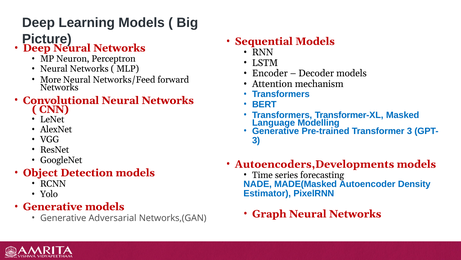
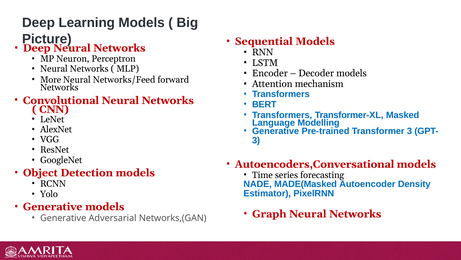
Autoencoders,Developments: Autoencoders,Developments -> Autoencoders,Conversational
